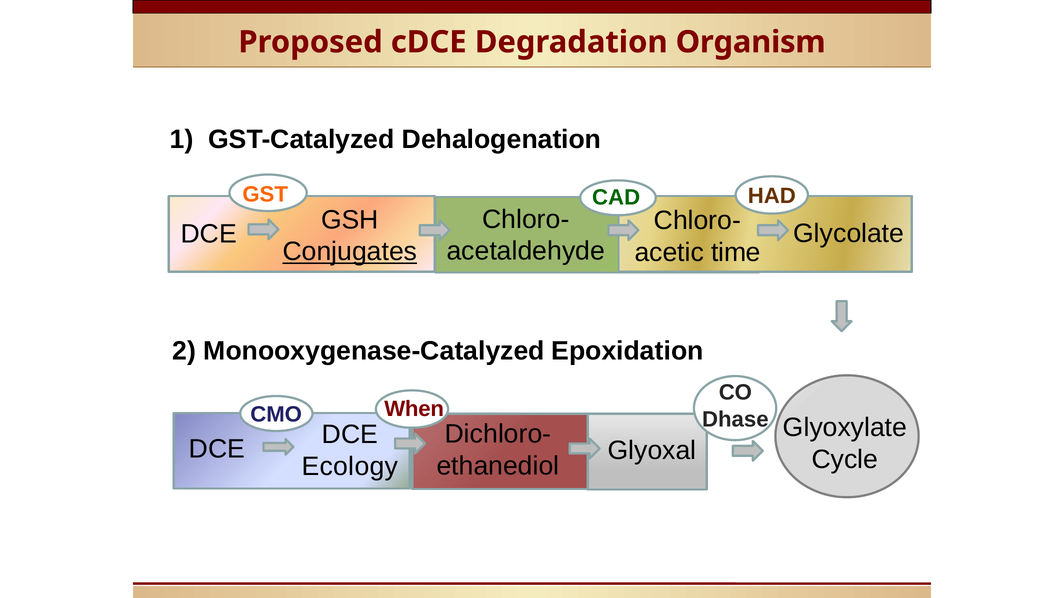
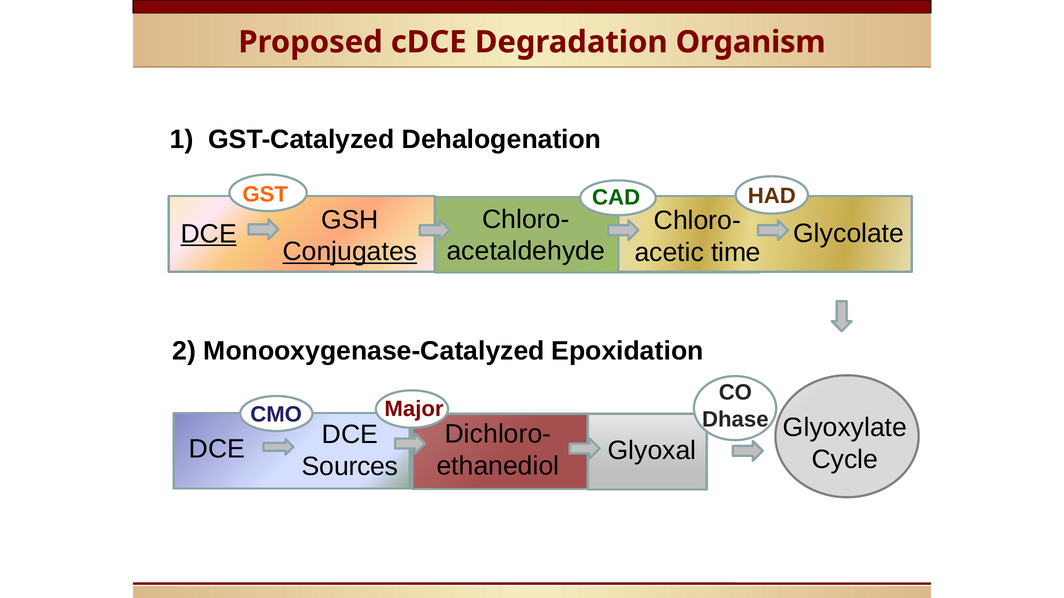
DCE at (209, 234) underline: none -> present
When: When -> Major
Ecology: Ecology -> Sources
